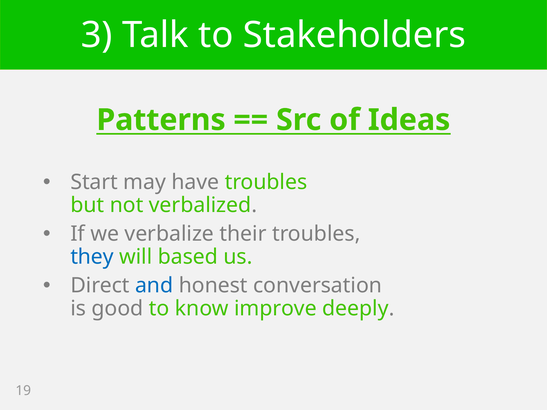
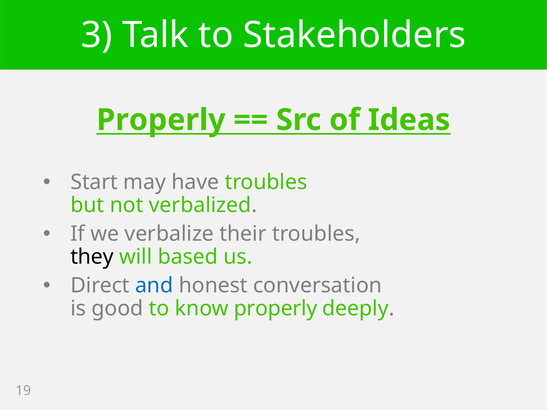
Patterns at (161, 120): Patterns -> Properly
they colour: blue -> black
know improve: improve -> properly
